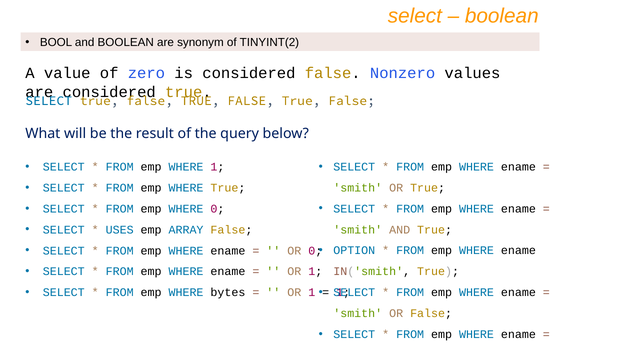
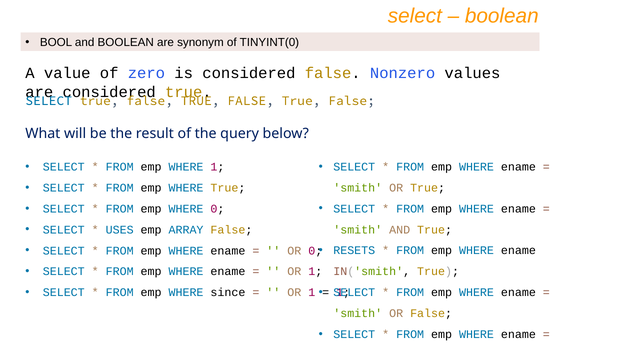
TINYINT(2: TINYINT(2 -> TINYINT(0
OPTION: OPTION -> RESETS
bytes: bytes -> since
